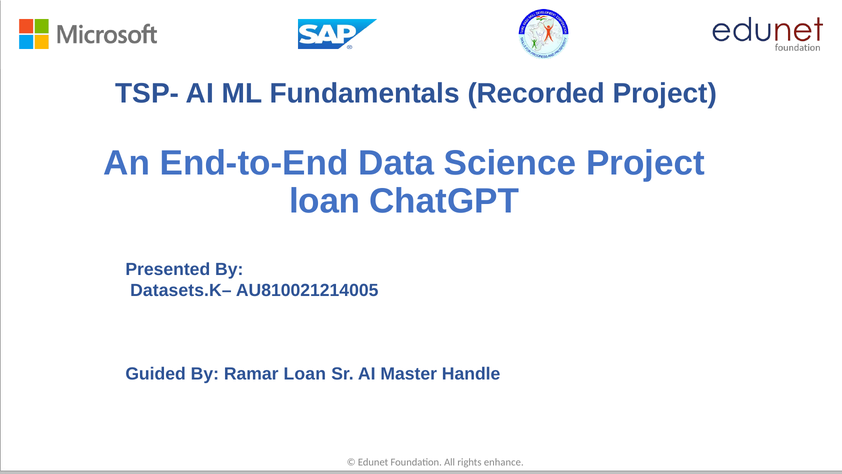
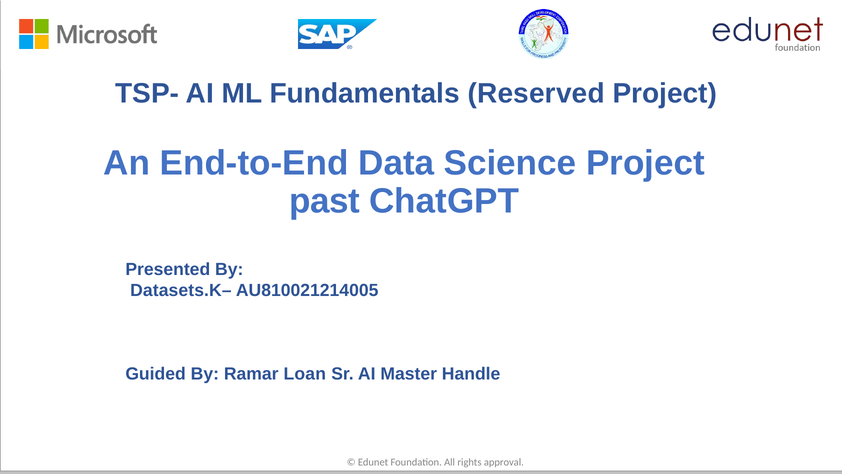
Recorded: Recorded -> Reserved
loan at (325, 201): loan -> past
enhance: enhance -> approval
